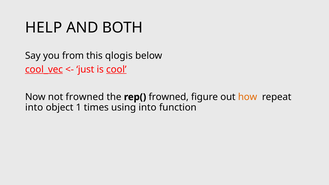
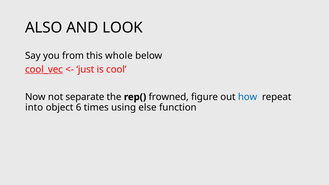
HELP: HELP -> ALSO
BOTH: BOTH -> LOOK
qlogis: qlogis -> whole
cool underline: present -> none
not frowned: frowned -> separate
how colour: orange -> blue
1: 1 -> 6
using into: into -> else
